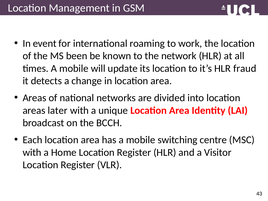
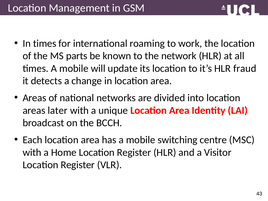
In event: event -> times
been: been -> parts
